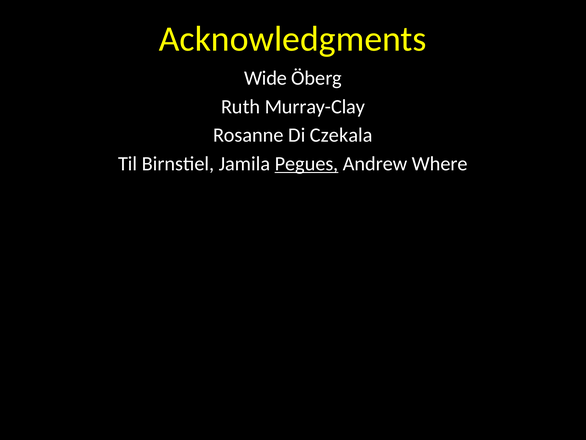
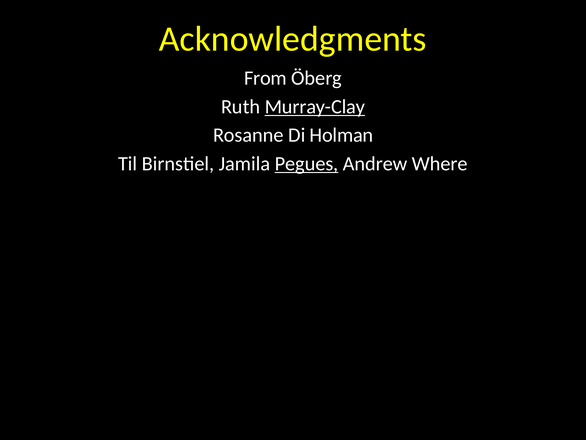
Wide: Wide -> From
Murray-Clay underline: none -> present
Czekala: Czekala -> Holman
